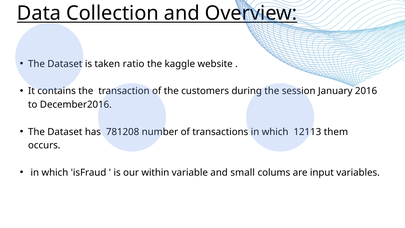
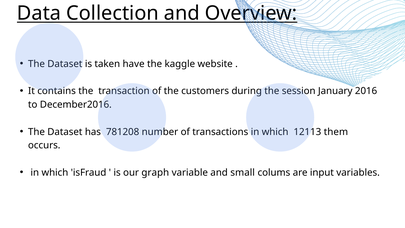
ratio: ratio -> have
within: within -> graph
